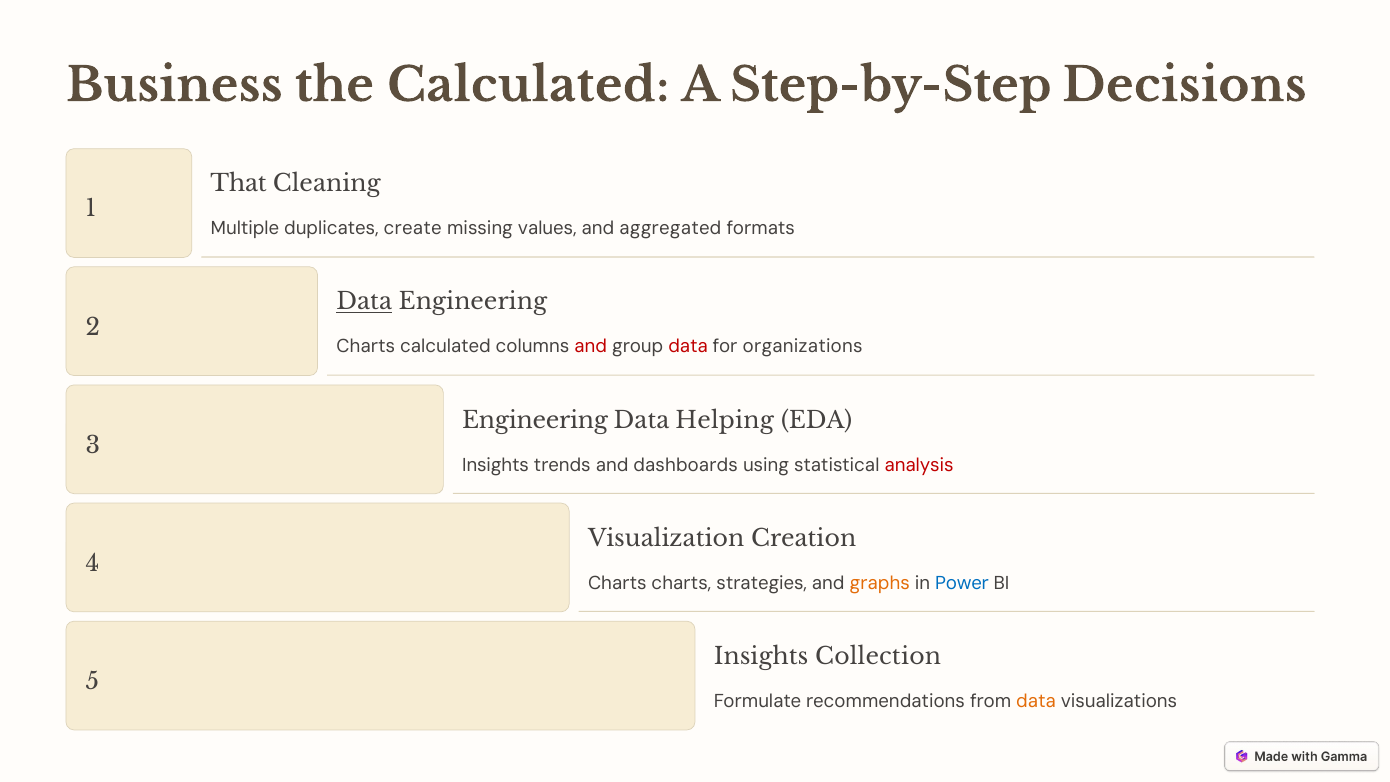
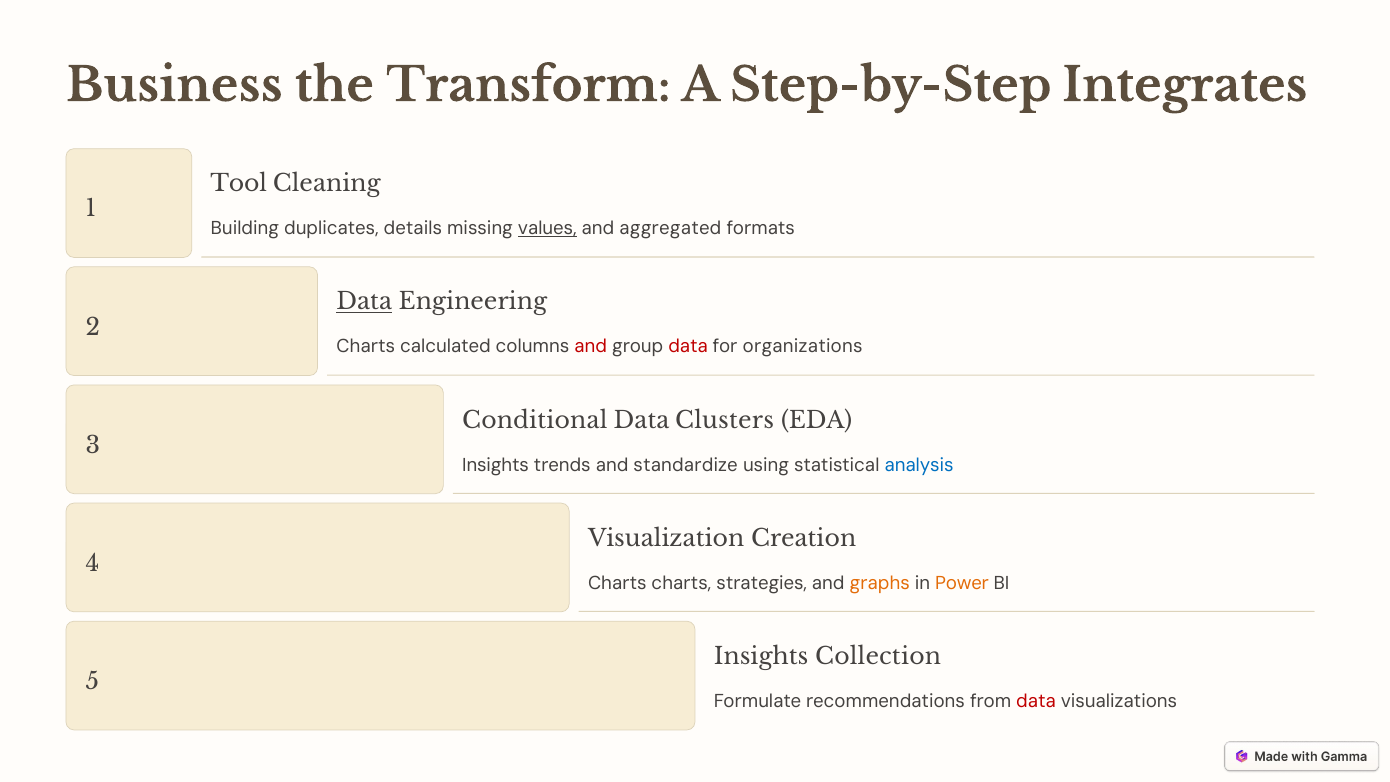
the Calculated: Calculated -> Transform
Decisions: Decisions -> Integrates
That: That -> Tool
Multiple: Multiple -> Building
create: create -> details
values underline: none -> present
Engineering at (535, 420): Engineering -> Conditional
Helping: Helping -> Clusters
dashboards: dashboards -> standardize
analysis colour: red -> blue
Power colour: blue -> orange
data at (1036, 701) colour: orange -> red
